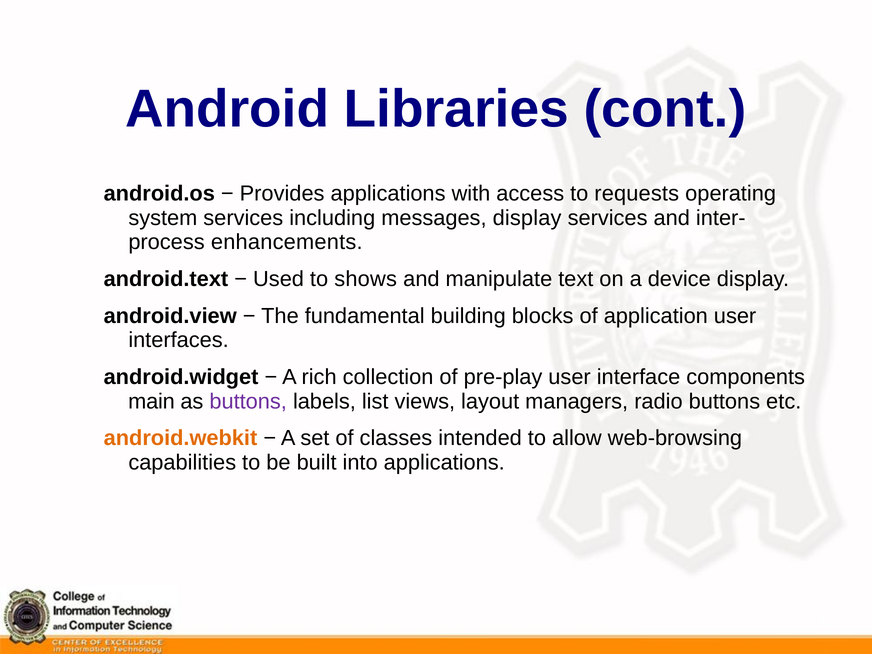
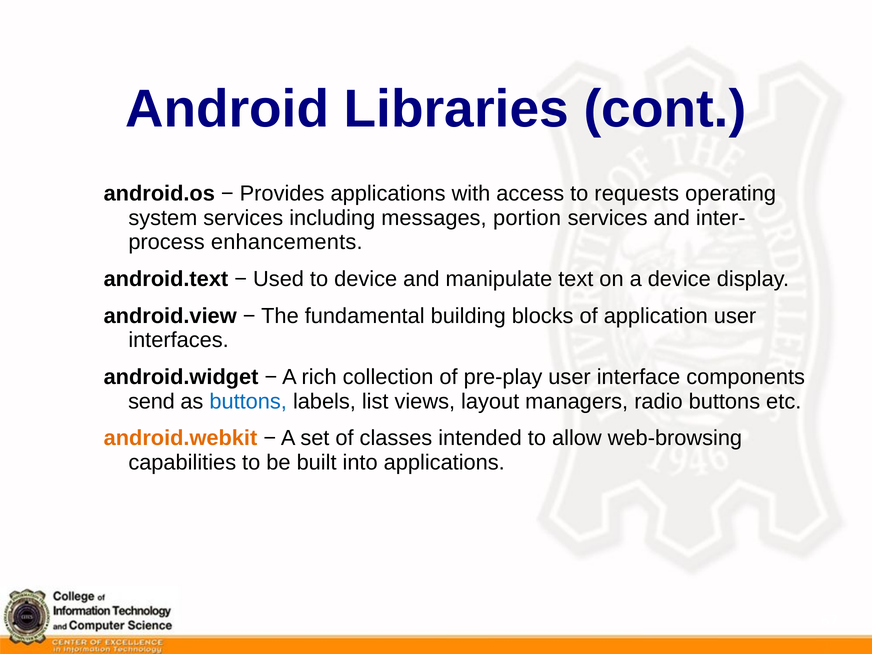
messages display: display -> portion
to shows: shows -> device
main: main -> send
buttons at (248, 401) colour: purple -> blue
